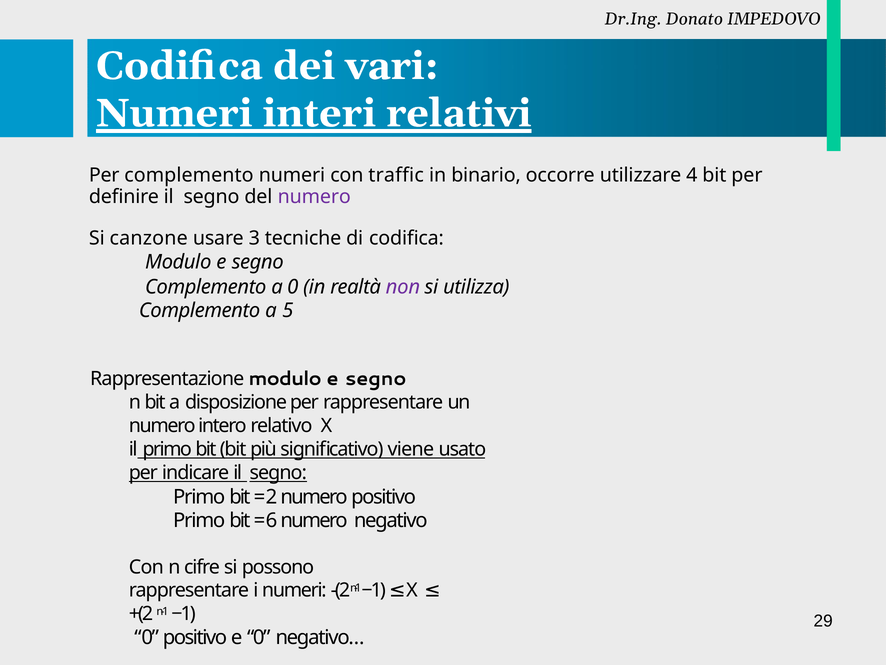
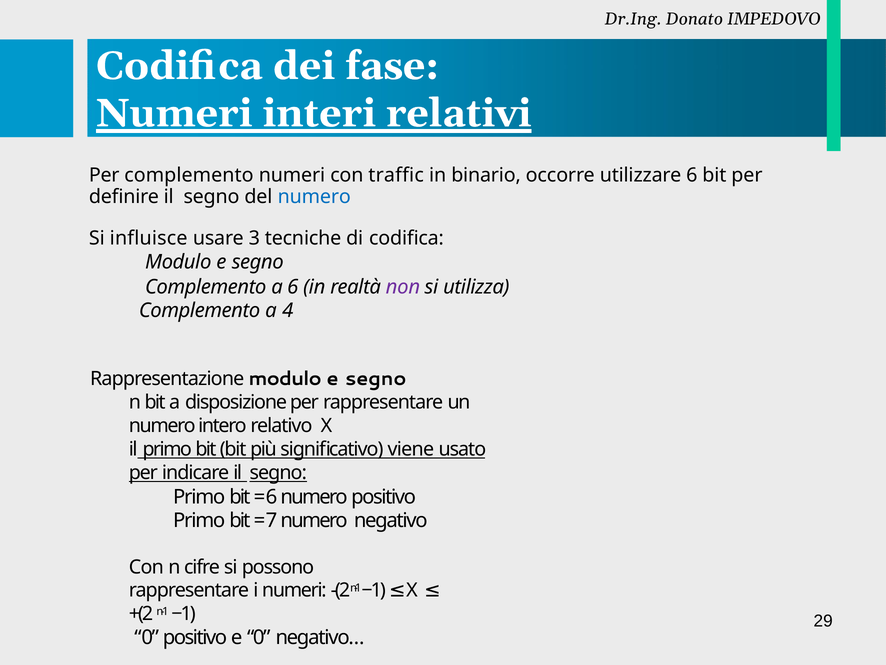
vari: vari -> fase
utilizzare 4: 4 -> 6
numero at (314, 197) colour: purple -> blue
canzone: canzone -> influisce
a 0: 0 -> 6
5: 5 -> 4
2 at (272, 497): 2 -> 6
6: 6 -> 7
